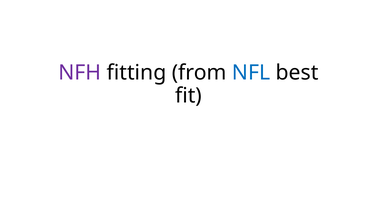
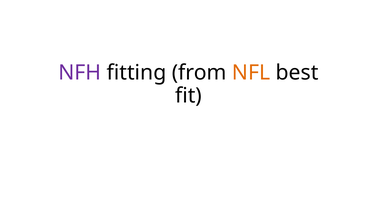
NFL colour: blue -> orange
